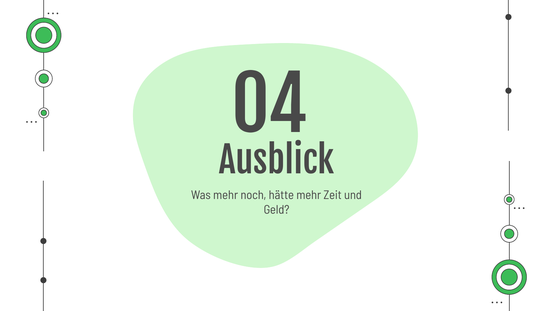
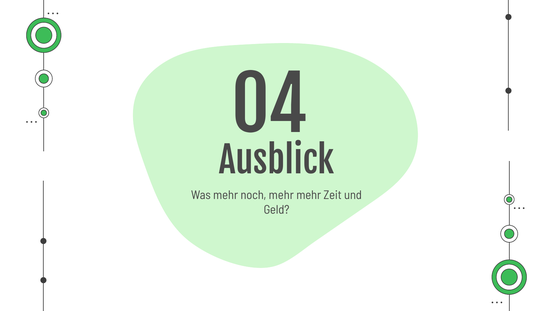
noch hätte: hätte -> mehr
